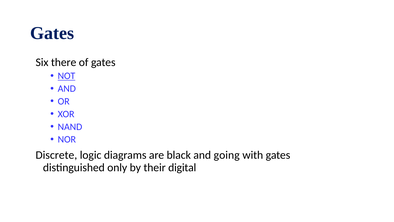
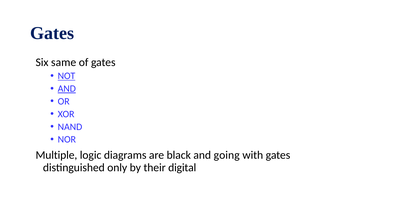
there: there -> same
AND at (67, 89) underline: none -> present
Discrete: Discrete -> Multiple
